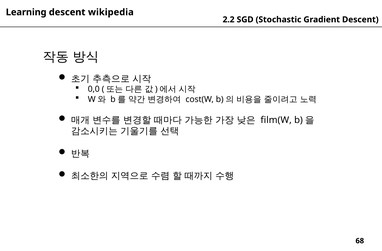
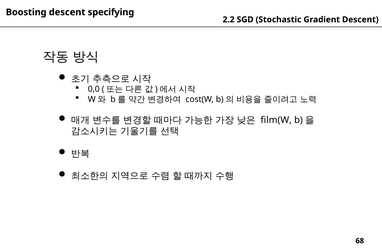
Learning: Learning -> Boosting
wikipedia: wikipedia -> specifying
